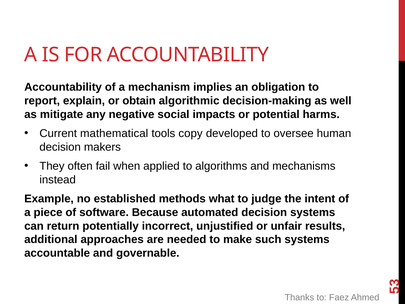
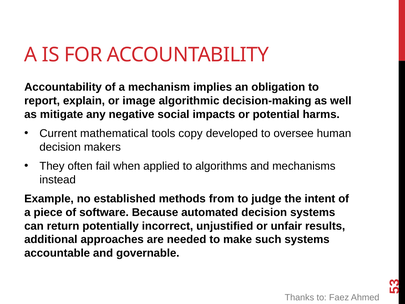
obtain: obtain -> image
what: what -> from
